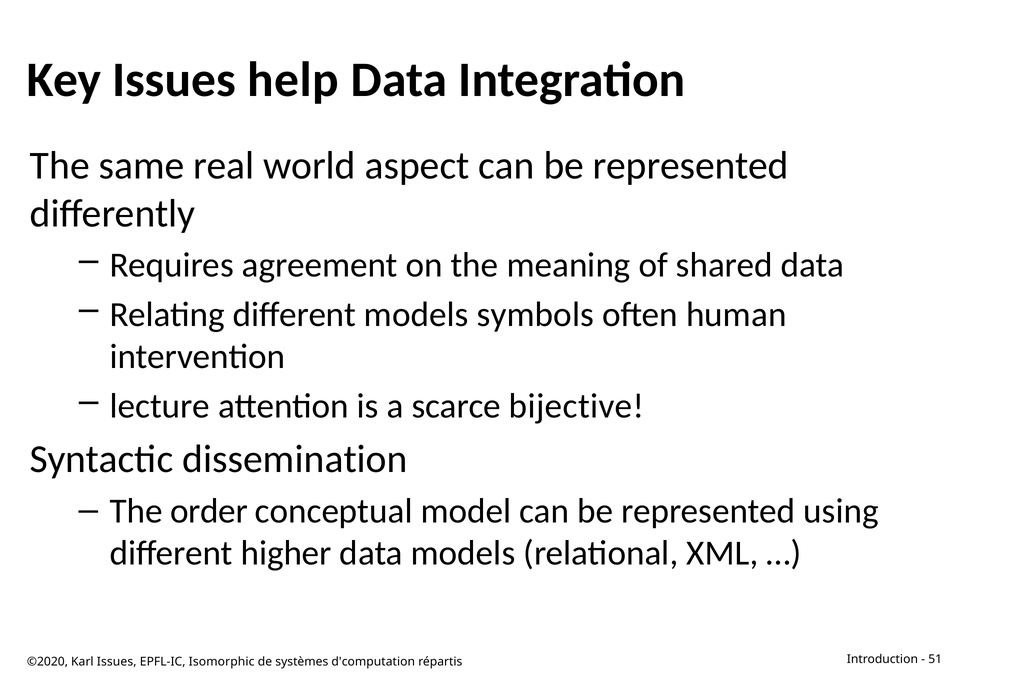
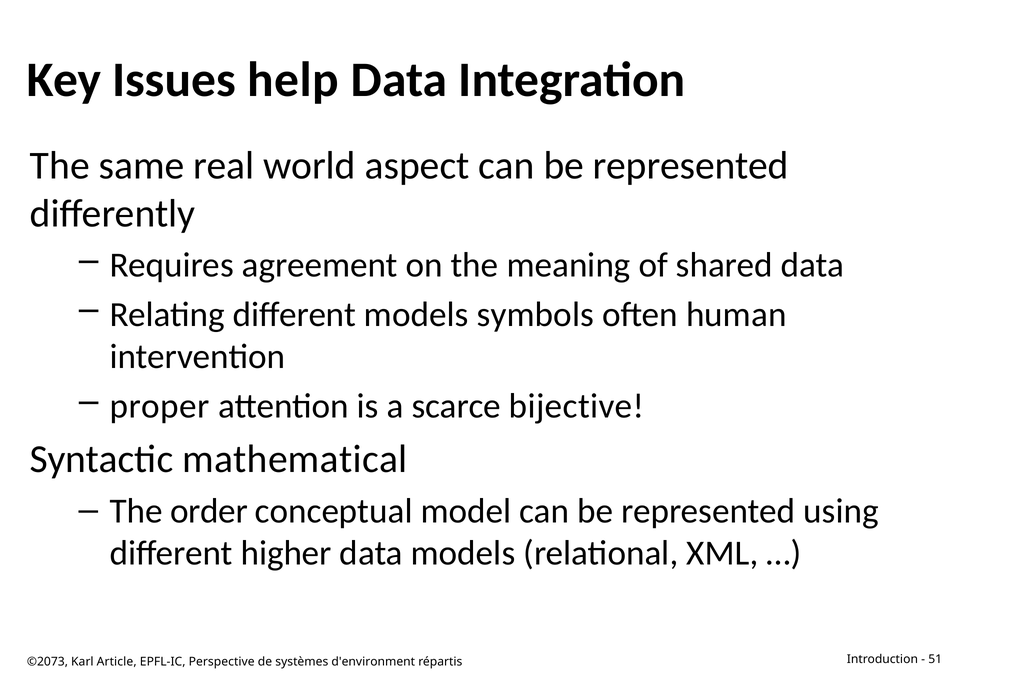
lecture: lecture -> proper
dissemination: dissemination -> mathematical
©2020: ©2020 -> ©2073
Karl Issues: Issues -> Article
Isomorphic: Isomorphic -> Perspective
d'computation: d'computation -> d'environment
